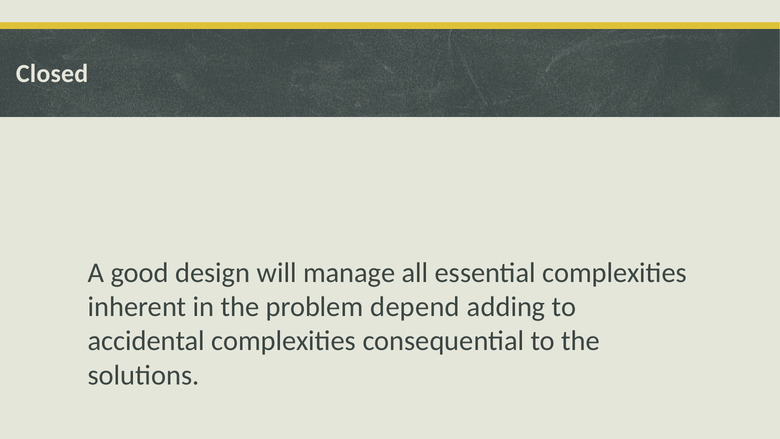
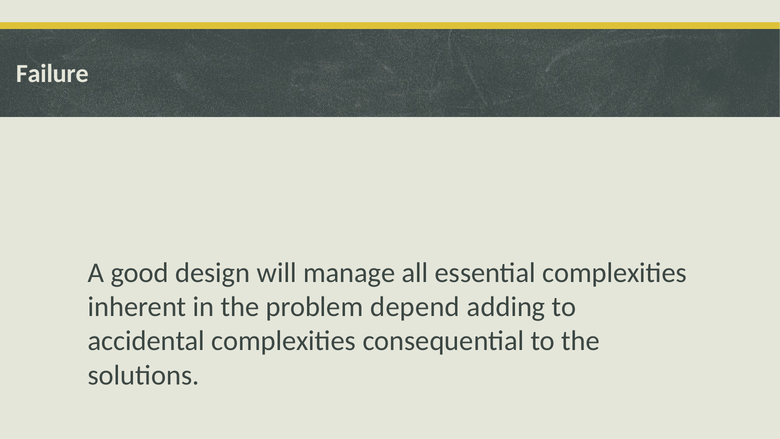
Closed: Closed -> Failure
